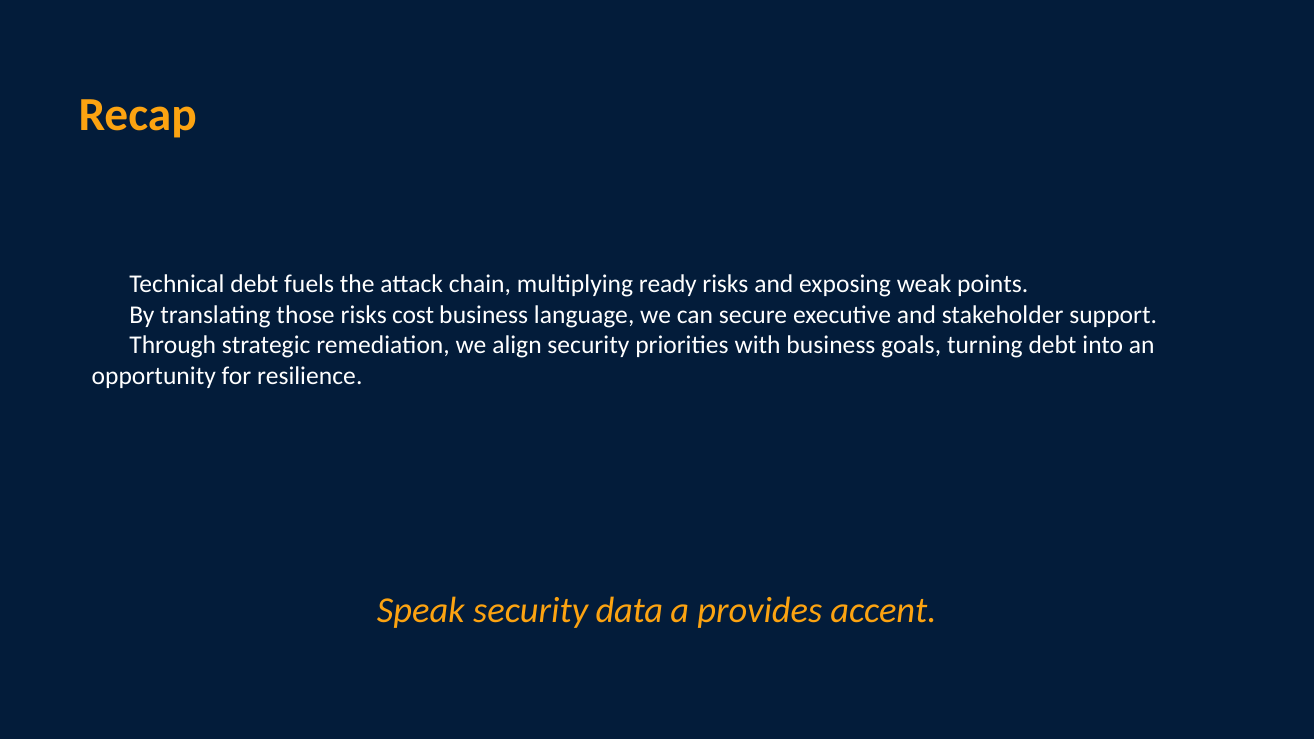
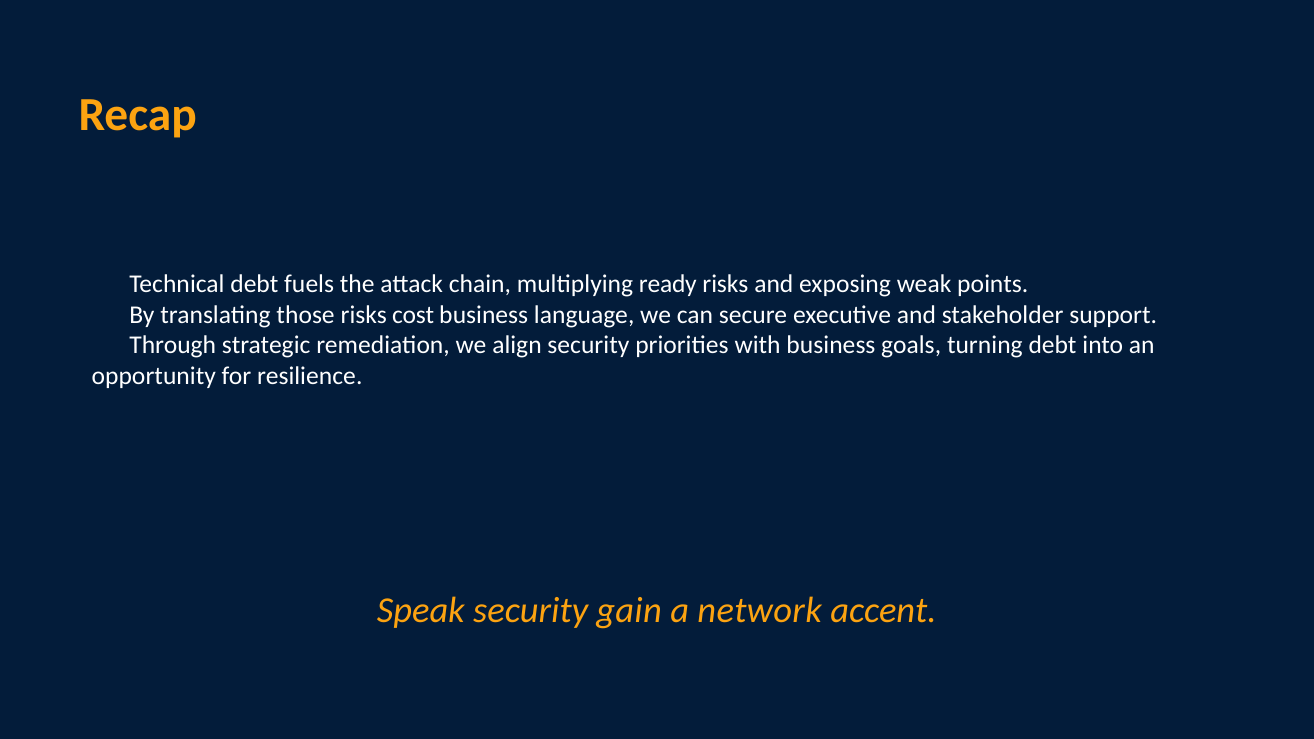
data: data -> gain
provides: provides -> network
